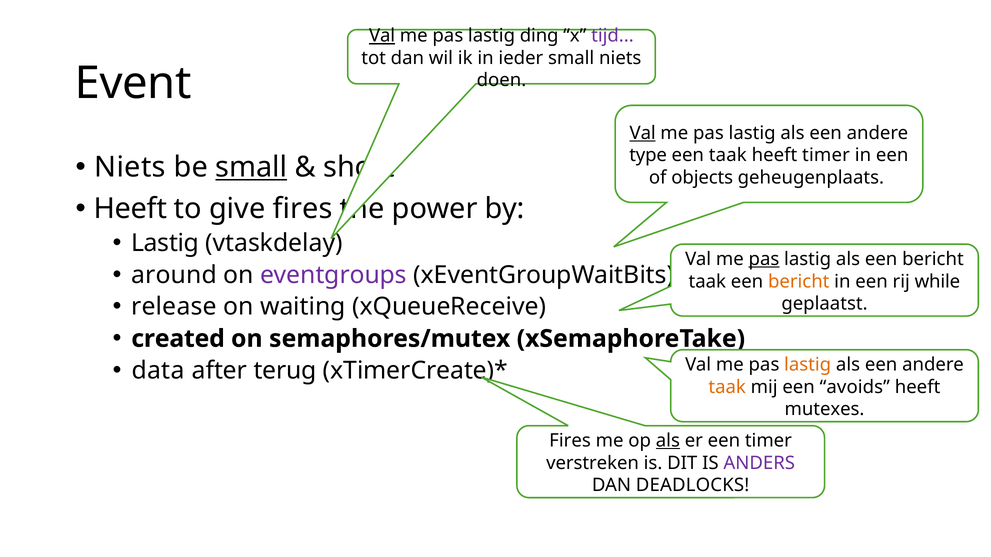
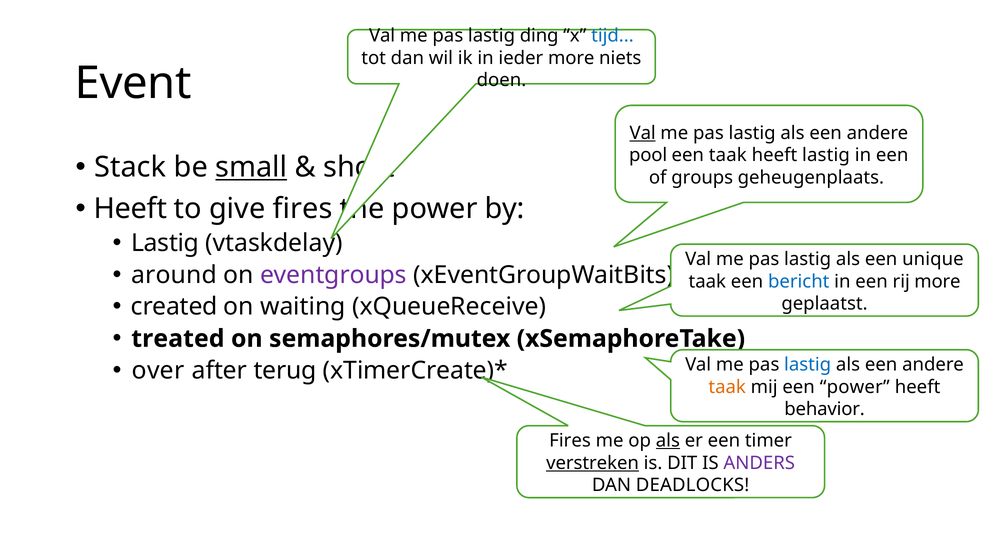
Val at (382, 36) underline: present -> none
tijd colour: purple -> blue
ieder small: small -> more
type: type -> pool
heeft timer: timer -> lastig
Niets at (130, 168): Niets -> Stack
objects: objects -> groups
pas at (764, 259) underline: present -> none
als een bericht: bericht -> unique
bericht at (799, 282) colour: orange -> blue
rij while: while -> more
release: release -> created
created: created -> treated
data: data -> over
lastig at (808, 365) colour: orange -> blue
een avoids: avoids -> power
mutexes: mutexes -> behavior
verstreken underline: none -> present
